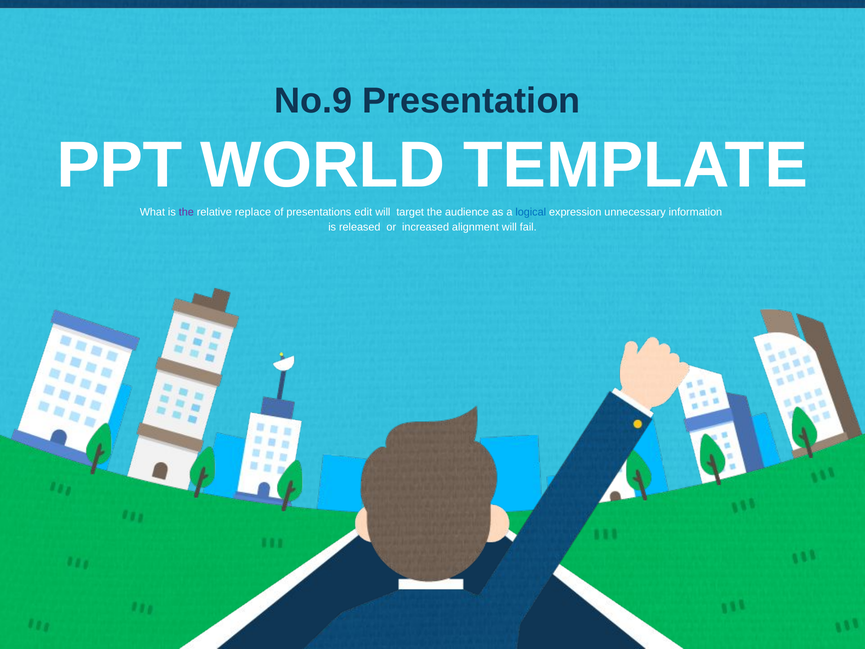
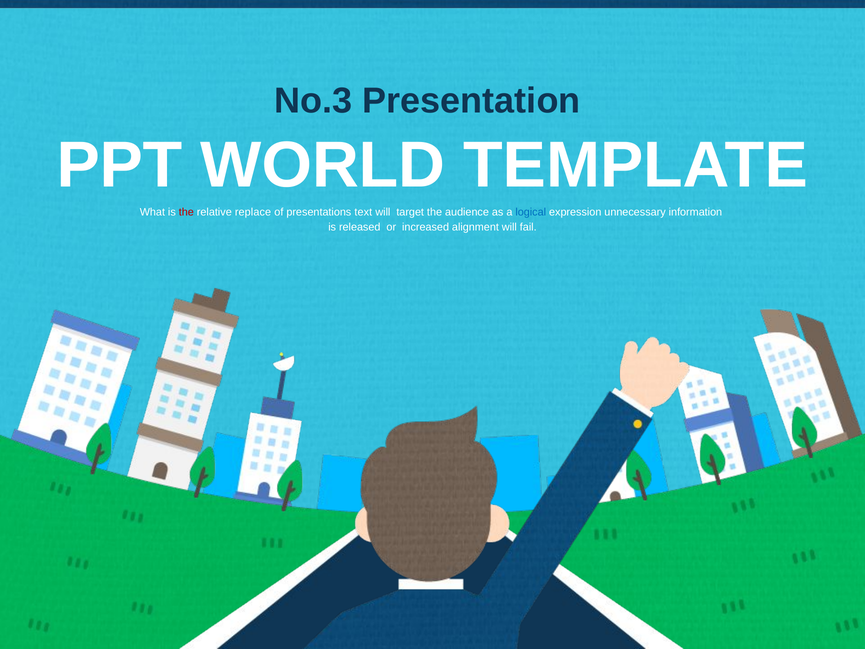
No.9: No.9 -> No.3
the at (186, 212) colour: purple -> red
edit: edit -> text
